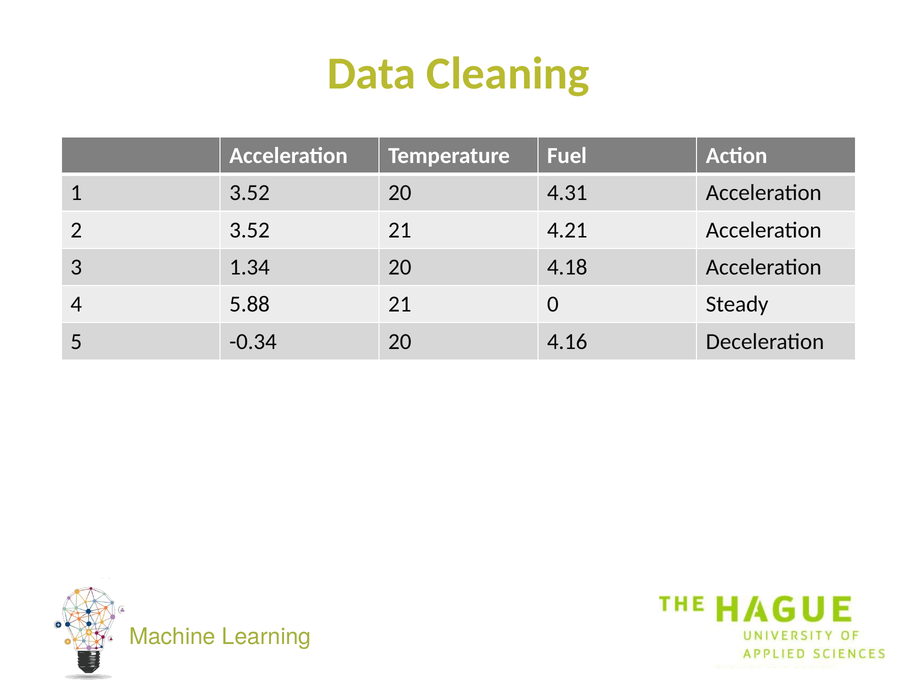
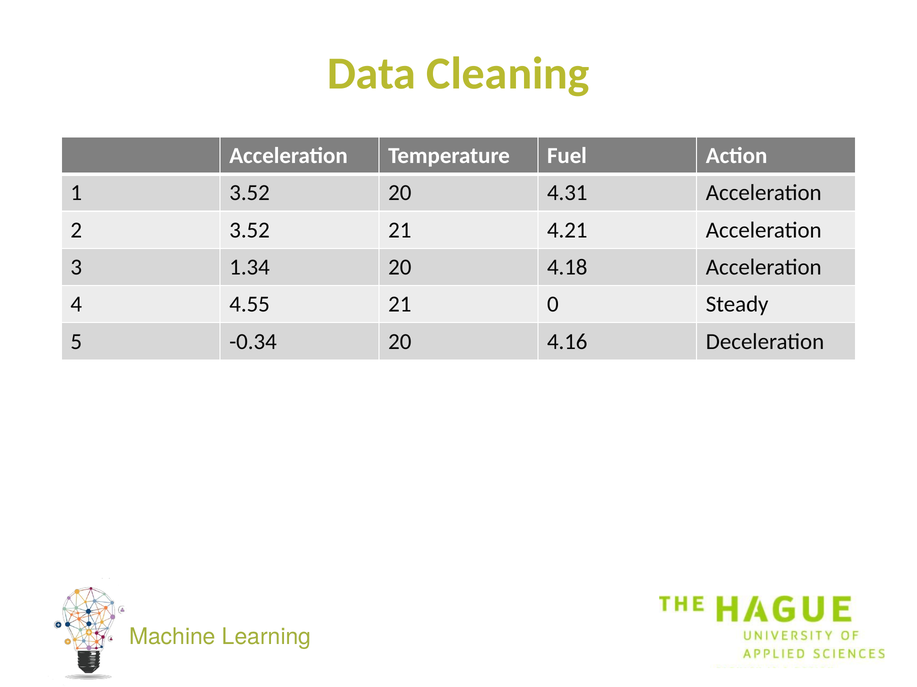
5.88: 5.88 -> 4.55
